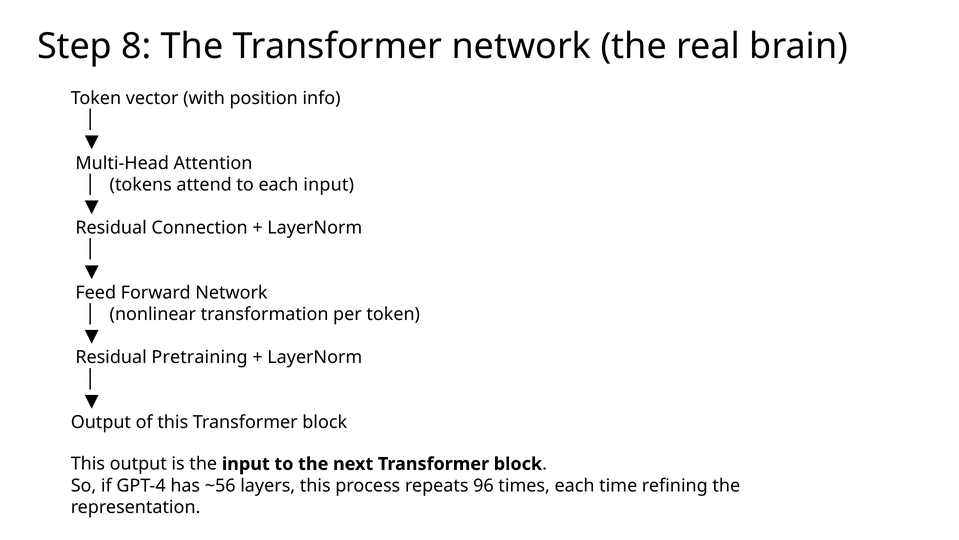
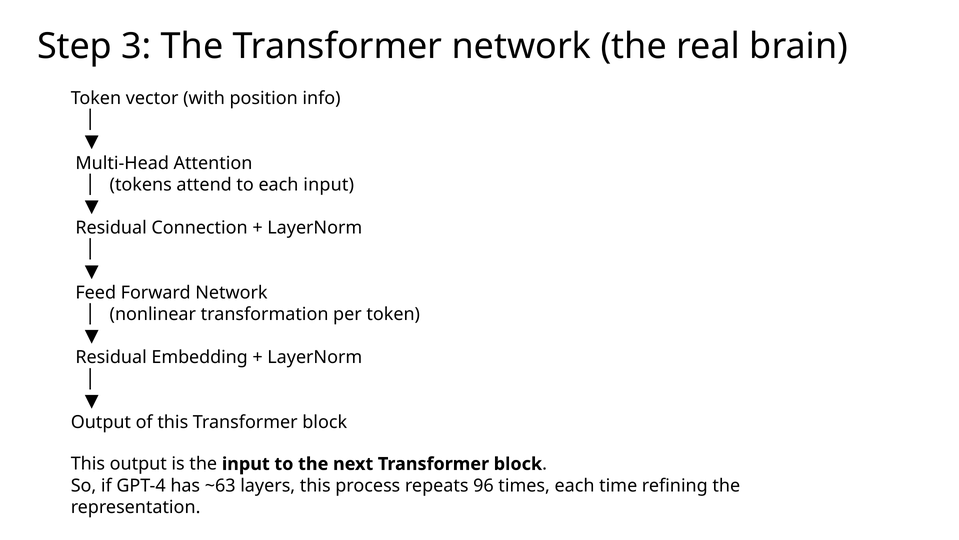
8: 8 -> 3
Pretraining: Pretraining -> Embedding
~56: ~56 -> ~63
